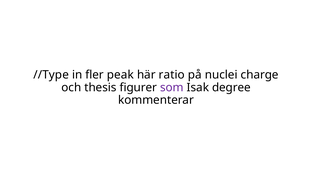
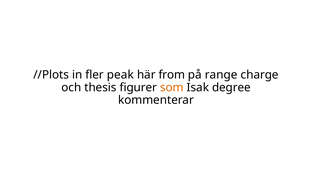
//Type: //Type -> //Plots
ratio: ratio -> from
nuclei: nuclei -> range
som colour: purple -> orange
